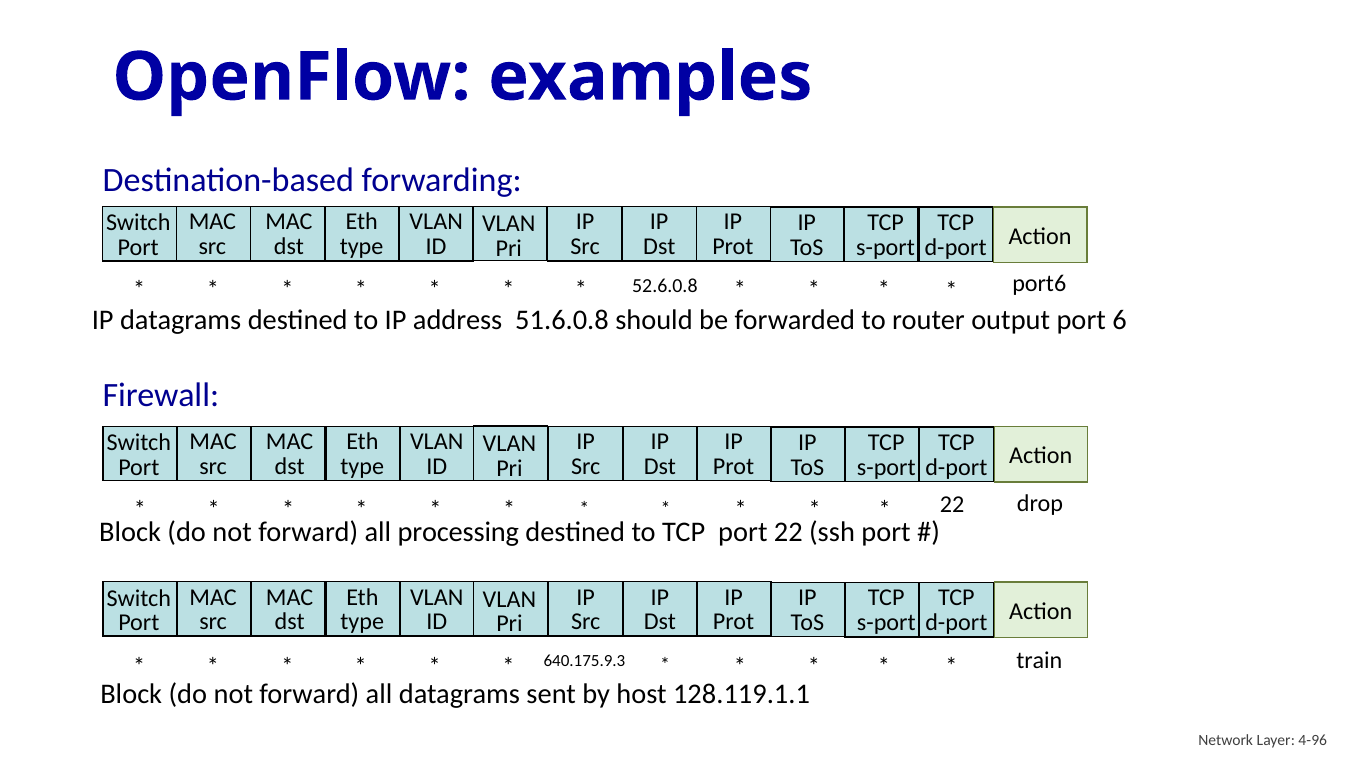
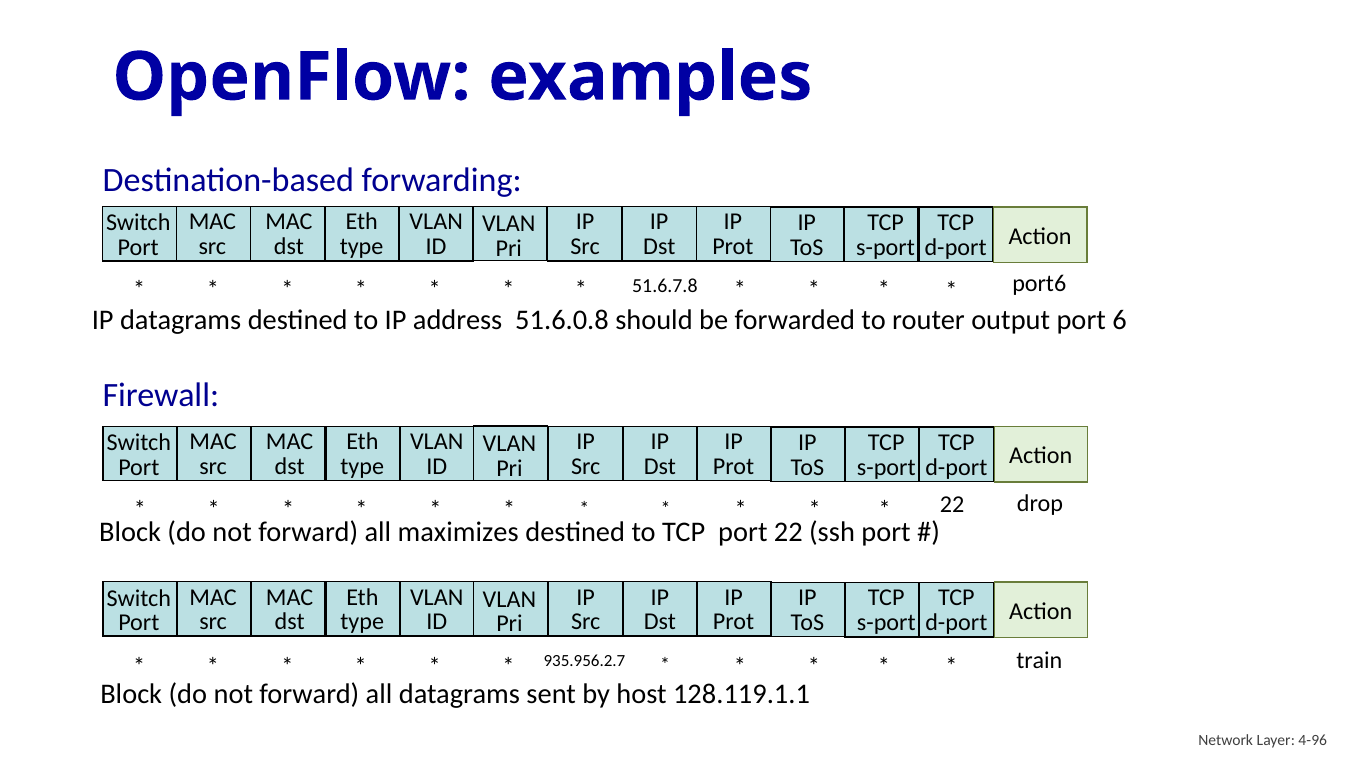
52.6.0.8: 52.6.0.8 -> 51.6.7.8
processing: processing -> maximizes
640.175.9.3: 640.175.9.3 -> 935.956.2.7
